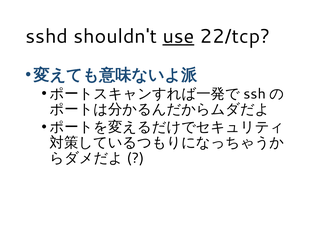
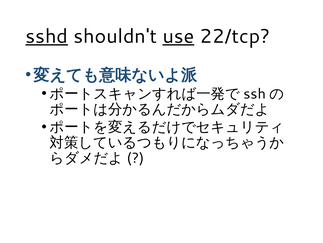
sshd underline: none -> present
